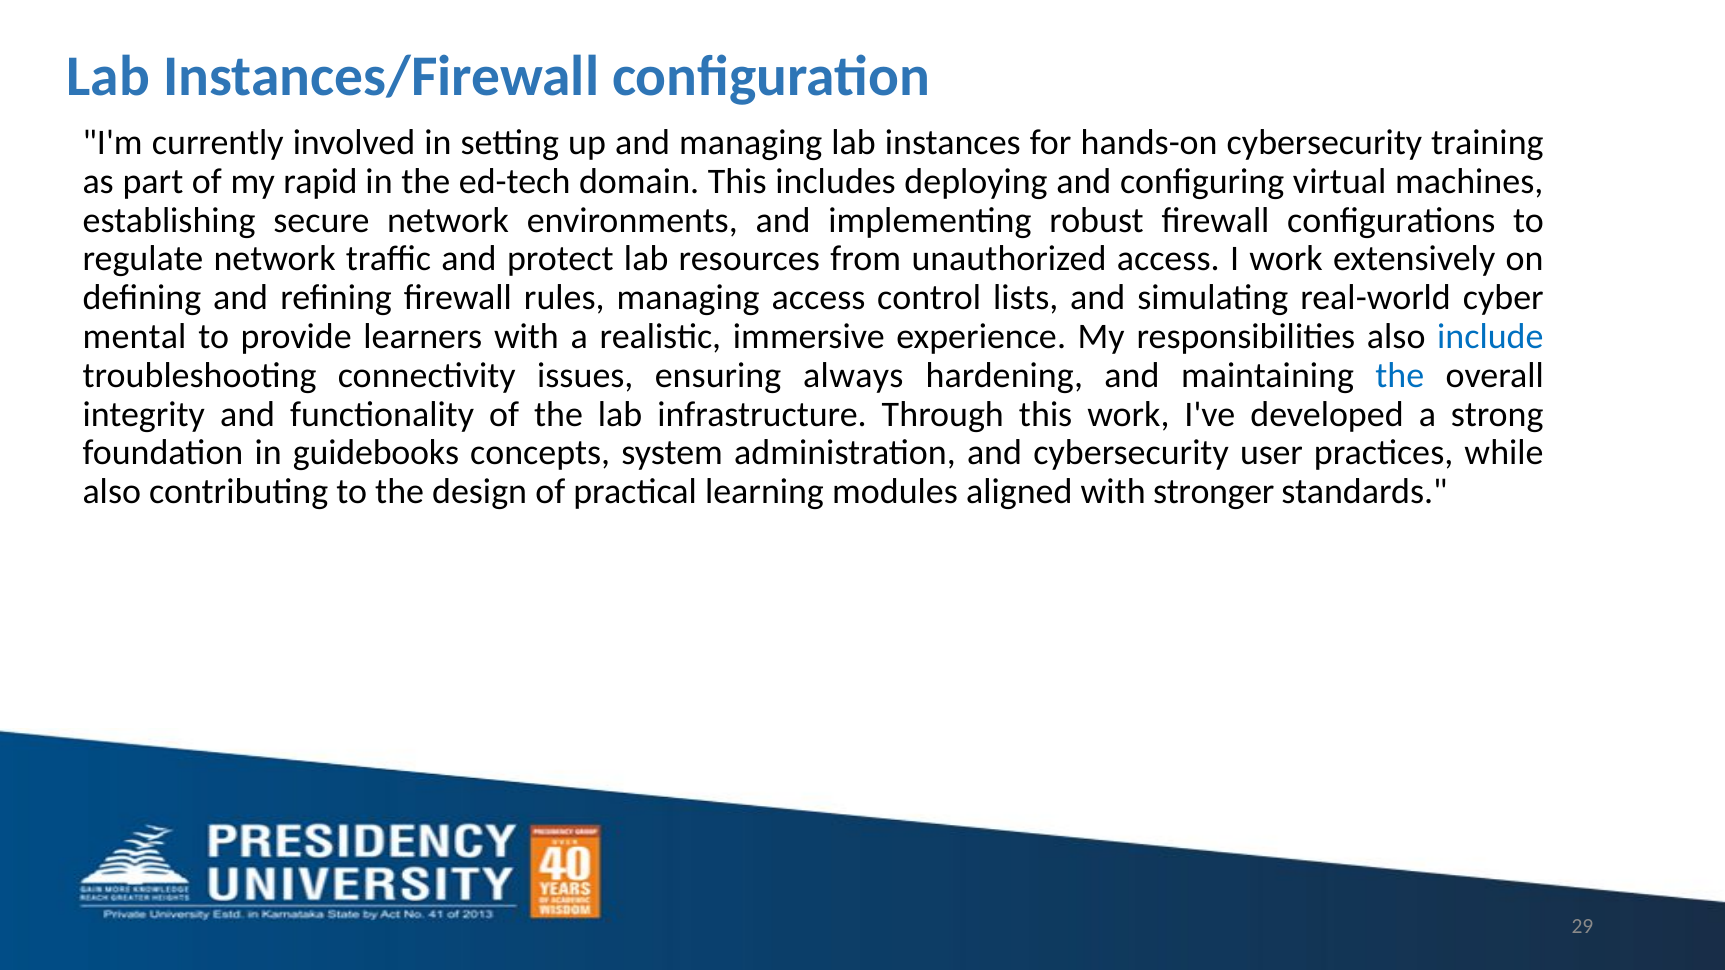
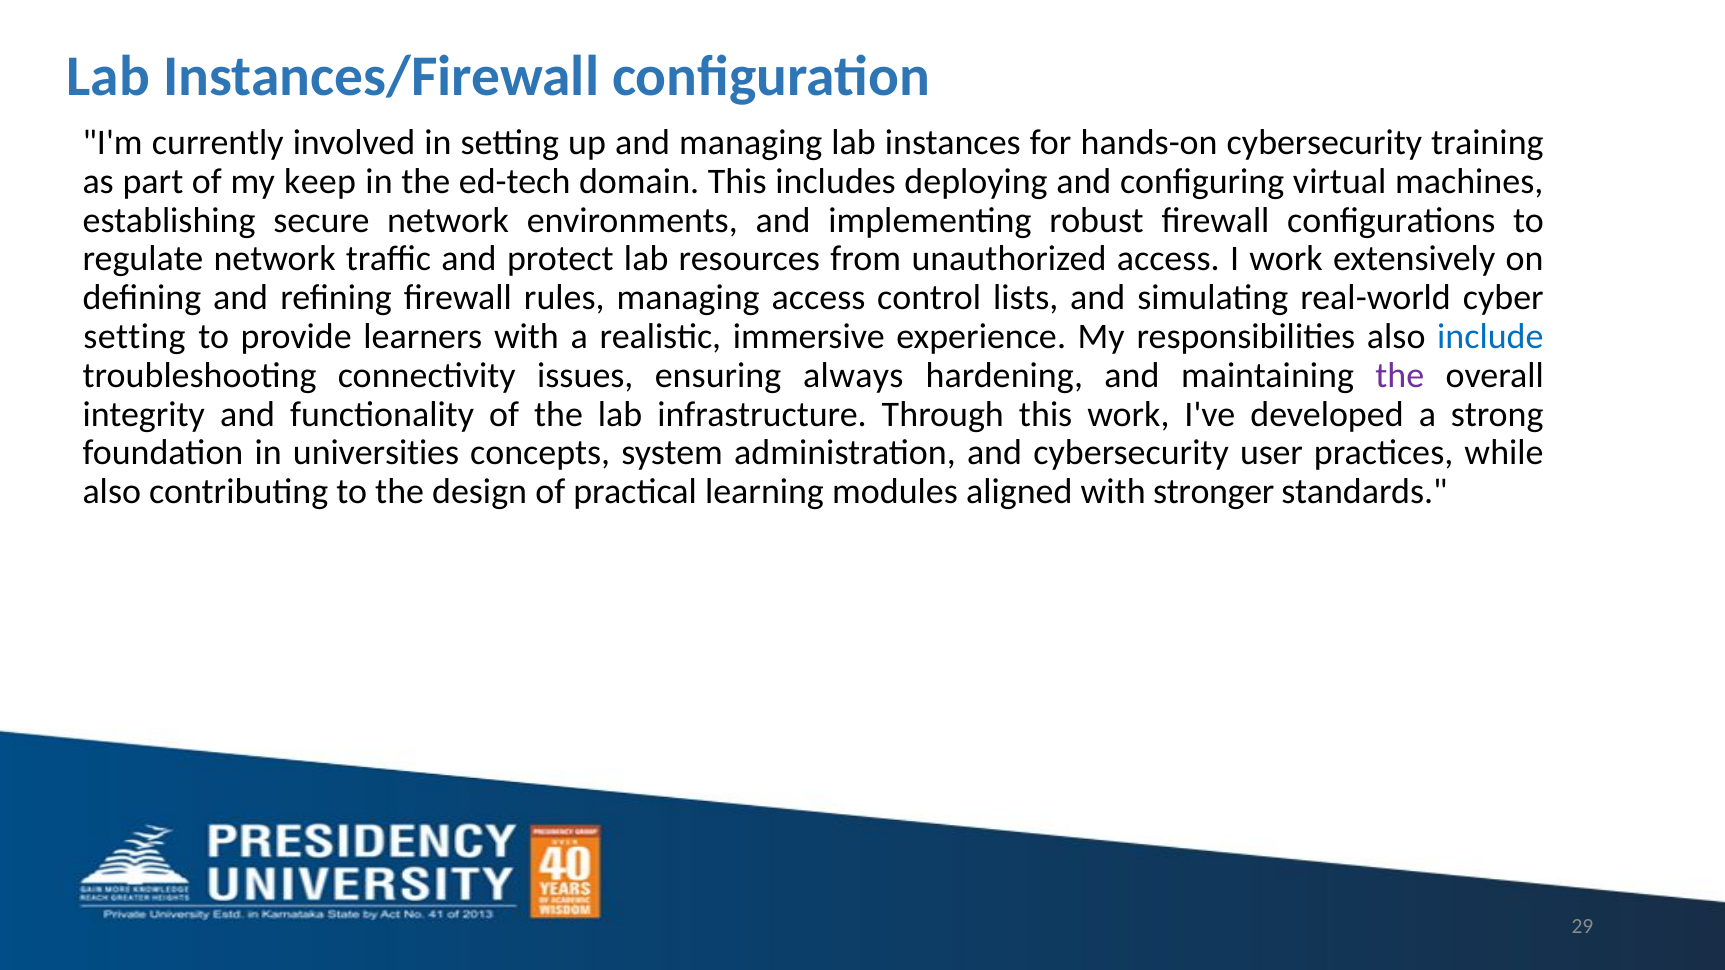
rapid: rapid -> keep
mental at (135, 337): mental -> setting
the at (1400, 376) colour: blue -> purple
guidebooks: guidebooks -> universities
